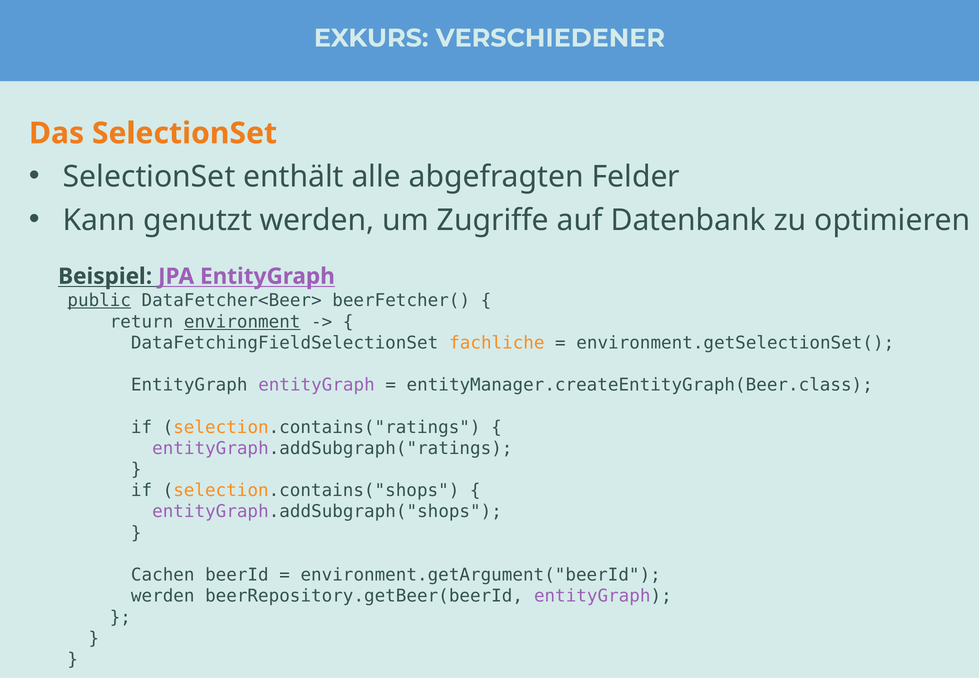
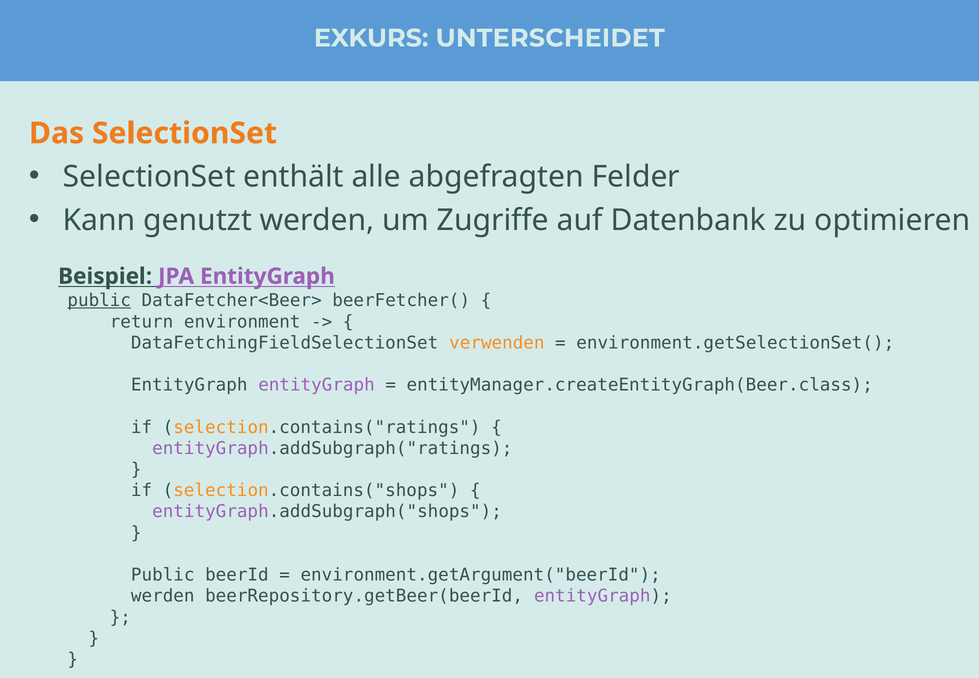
VERSCHIEDENER: VERSCHIEDENER -> UNTERSCHEIDET
environment underline: present -> none
fachliche: fachliche -> verwenden
Cachen at (163, 575): Cachen -> Public
